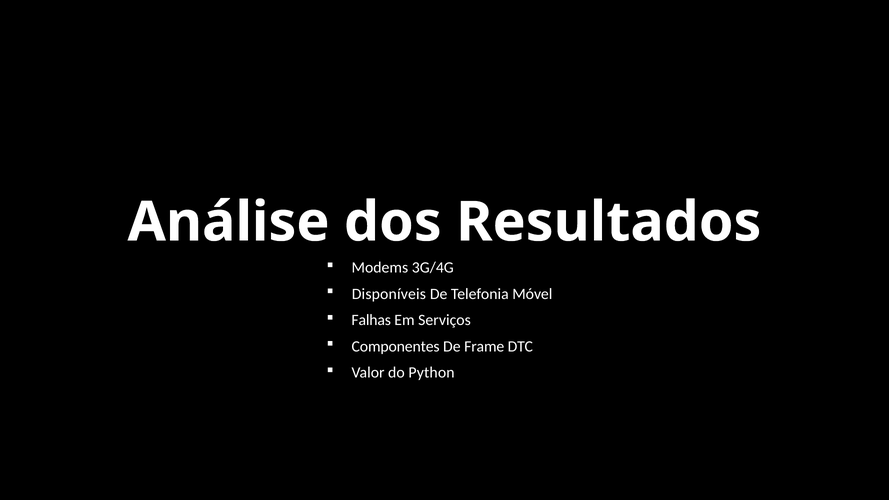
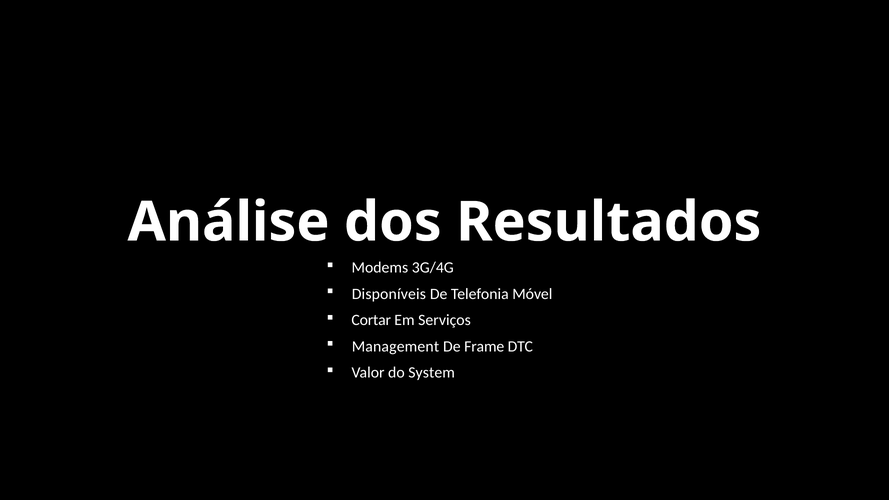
Falhas: Falhas -> Cortar
Componentes: Componentes -> Management
Python: Python -> System
